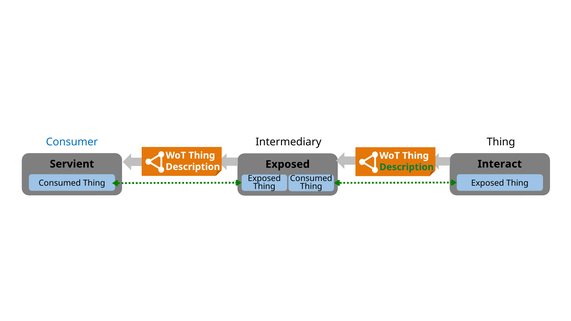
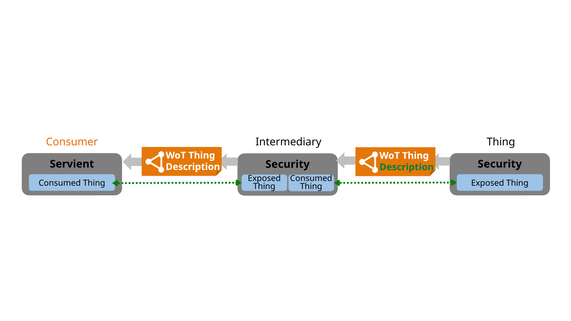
Consumer colour: blue -> orange
Servient Exposed: Exposed -> Security
Interact at (500, 164): Interact -> Security
